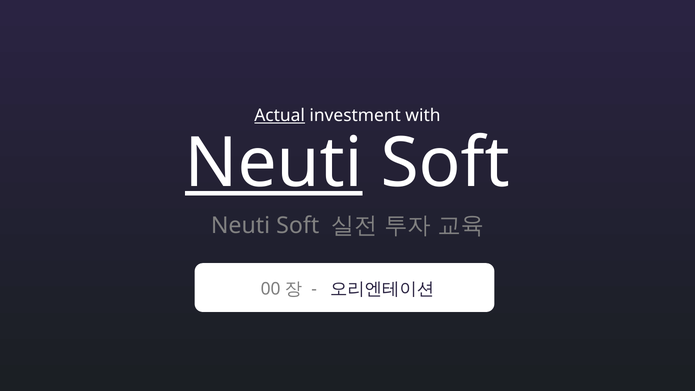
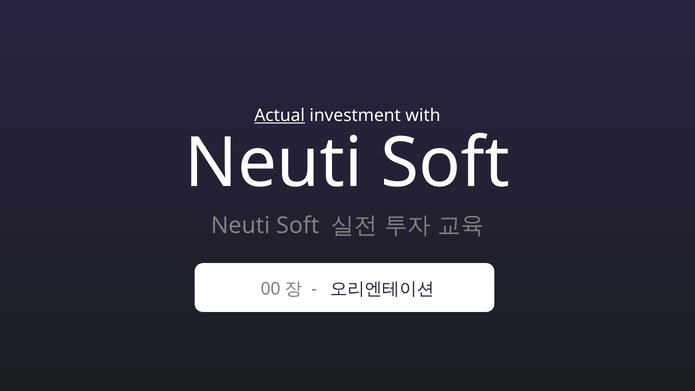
Neuti at (274, 163) underline: present -> none
